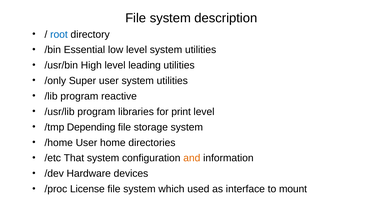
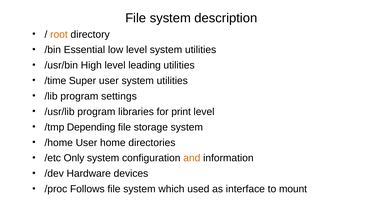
root colour: blue -> orange
/only: /only -> /time
reactive: reactive -> settings
That: That -> Only
License: License -> Follows
